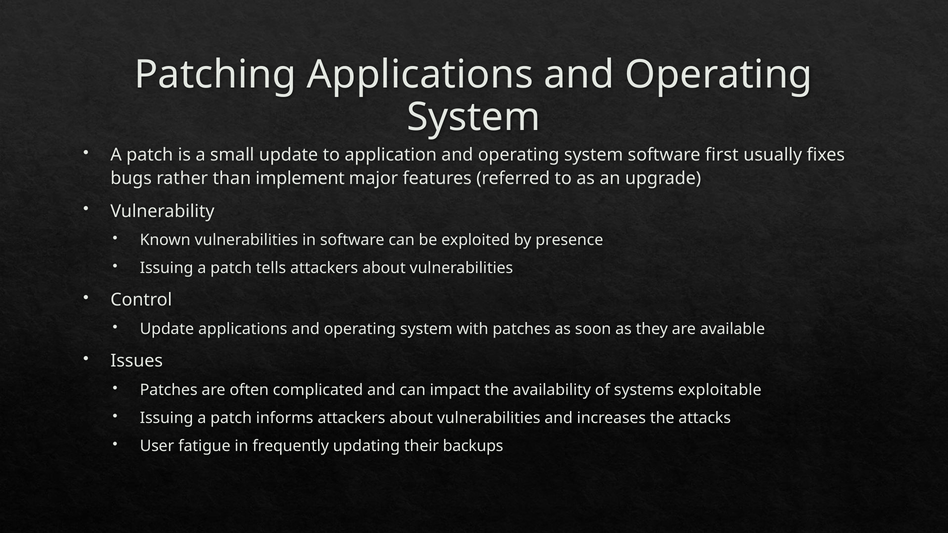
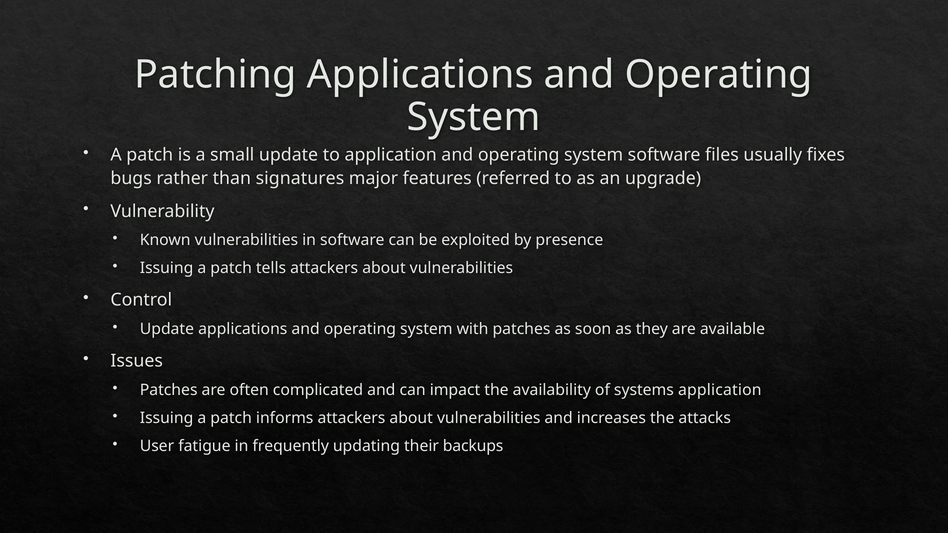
first: first -> files
implement: implement -> signatures
systems exploitable: exploitable -> application
